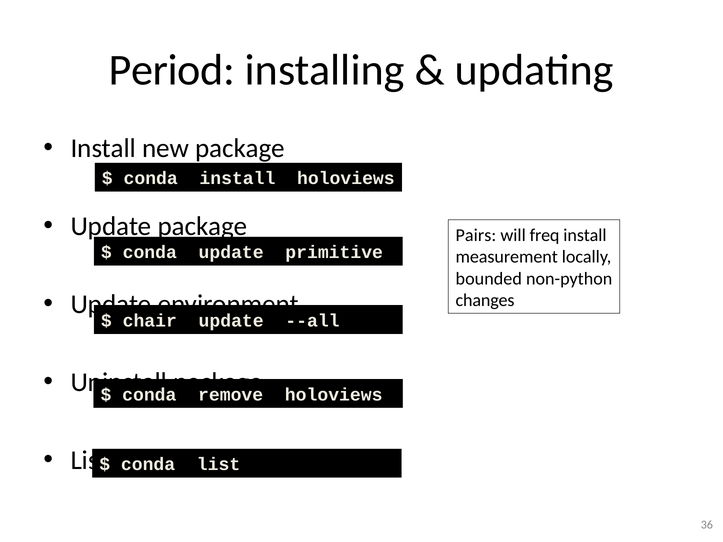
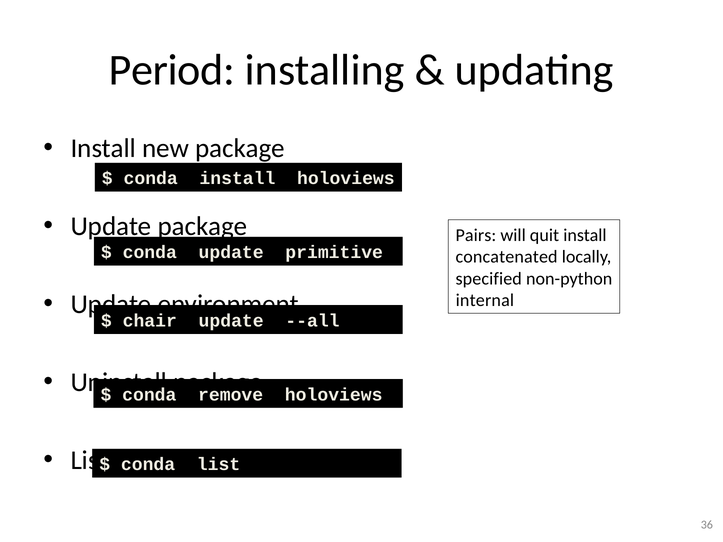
freq: freq -> quit
measurement: measurement -> concatenated
bounded: bounded -> specified
changes: changes -> internal
